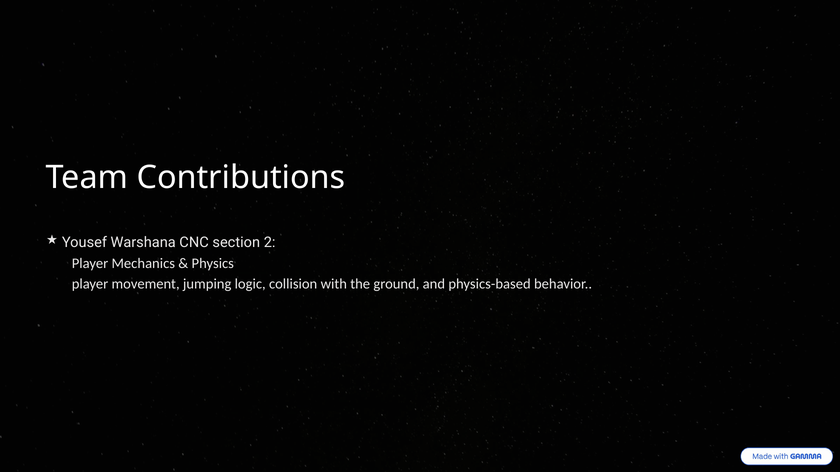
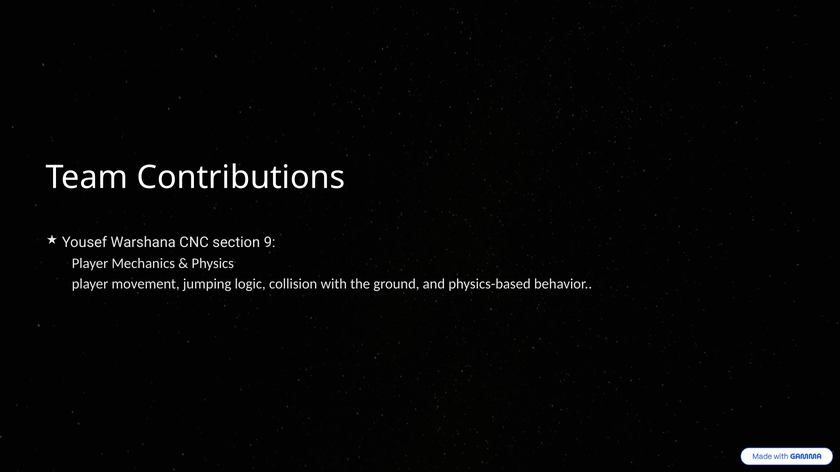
2: 2 -> 9
